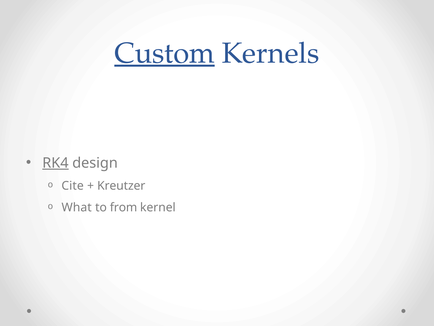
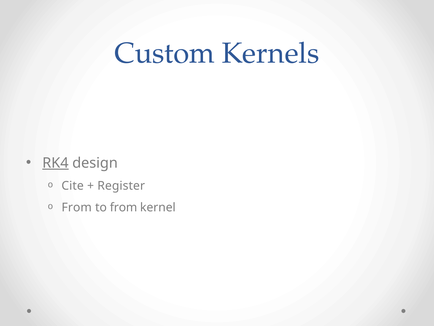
Custom underline: present -> none
Kreutzer: Kreutzer -> Register
What at (77, 207): What -> From
